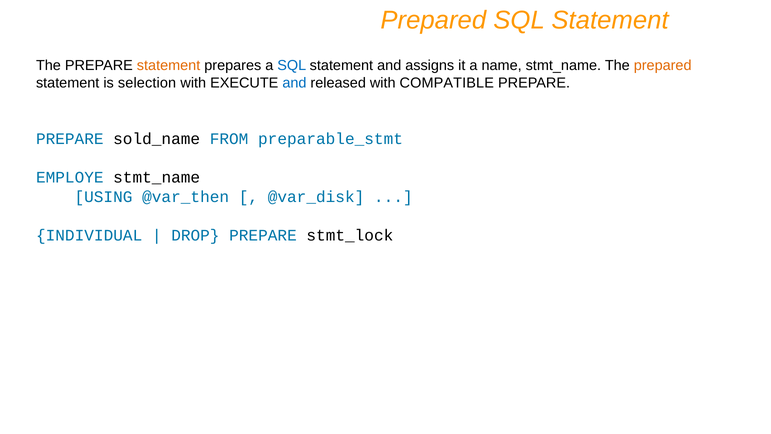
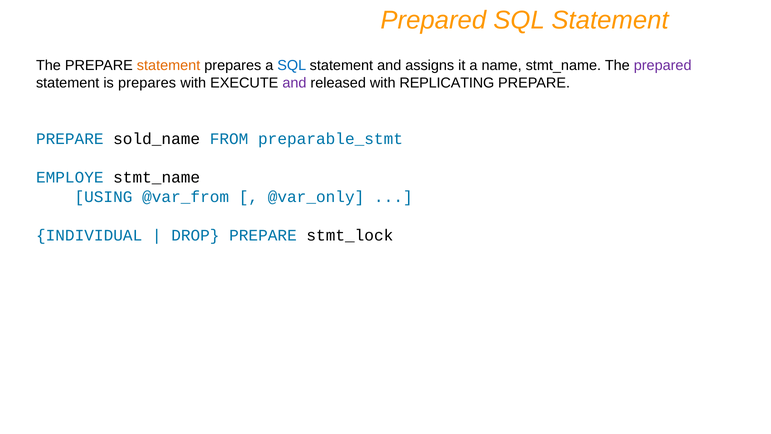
prepared at (663, 66) colour: orange -> purple
is selection: selection -> prepares
and at (294, 83) colour: blue -> purple
COMPATIBLE: COMPATIBLE -> REPLICATING
@var_then: @var_then -> @var_from
@var_disk: @var_disk -> @var_only
